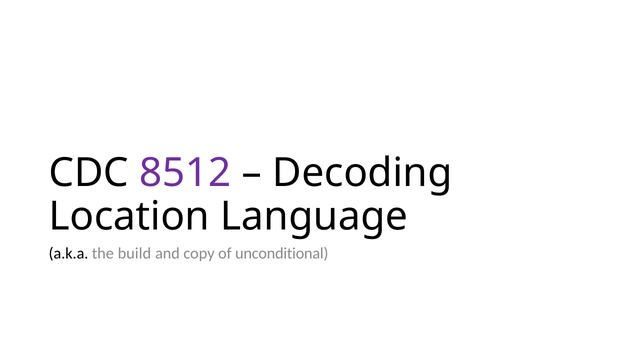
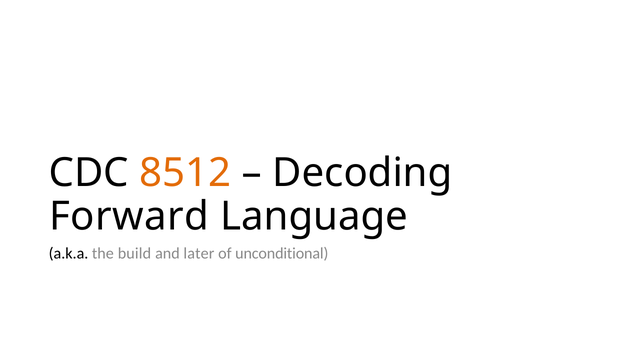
8512 colour: purple -> orange
Location: Location -> Forward
copy: copy -> later
